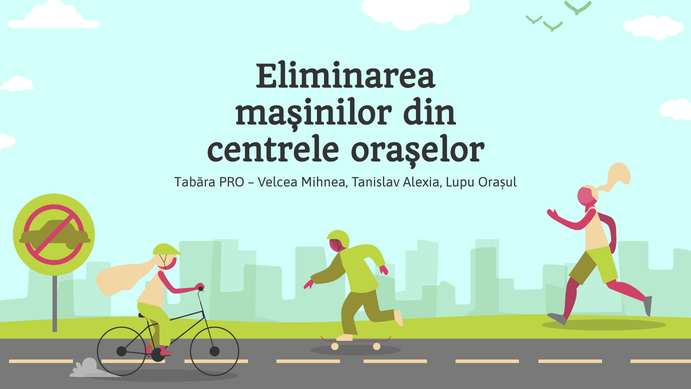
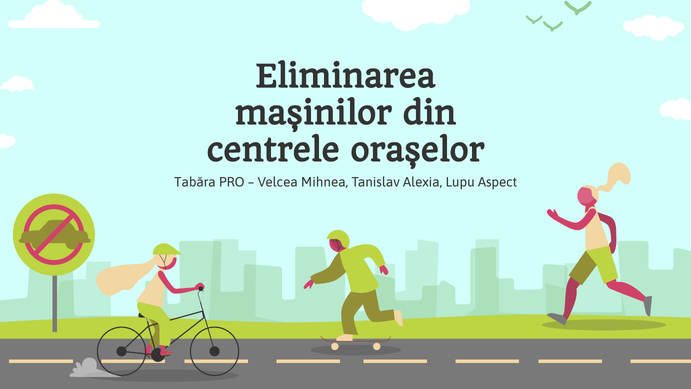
Orașul: Orașul -> Aspect
